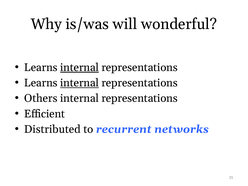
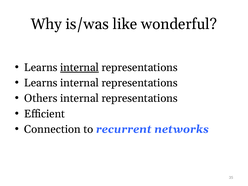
will: will -> like
internal at (79, 83) underline: present -> none
Distributed: Distributed -> Connection
